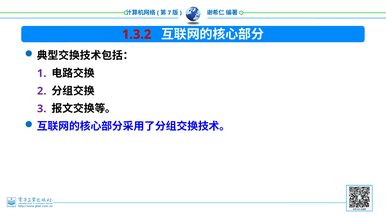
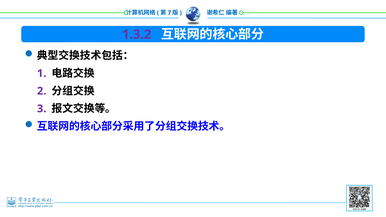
1.3.2 colour: red -> purple
